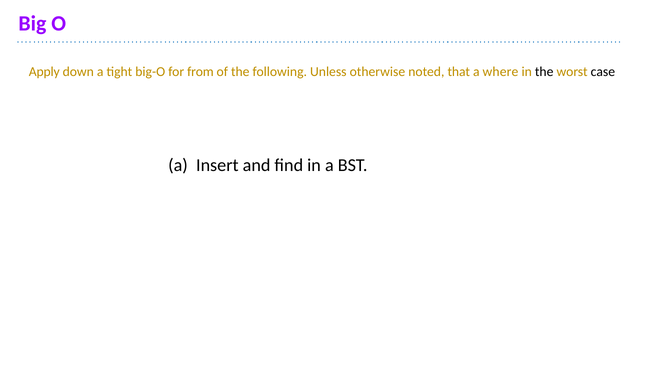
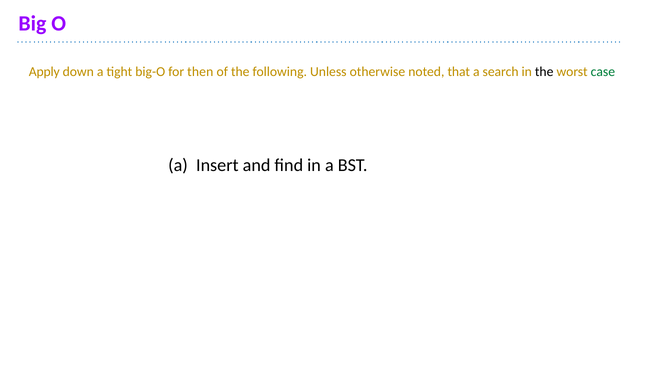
from: from -> then
where: where -> search
case colour: black -> green
